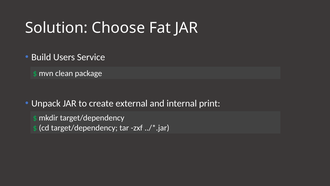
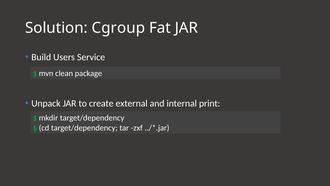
Choose: Choose -> Cgroup
